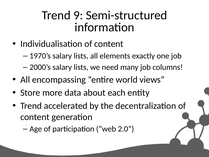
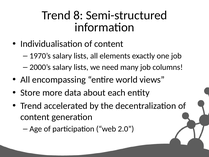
9: 9 -> 8
